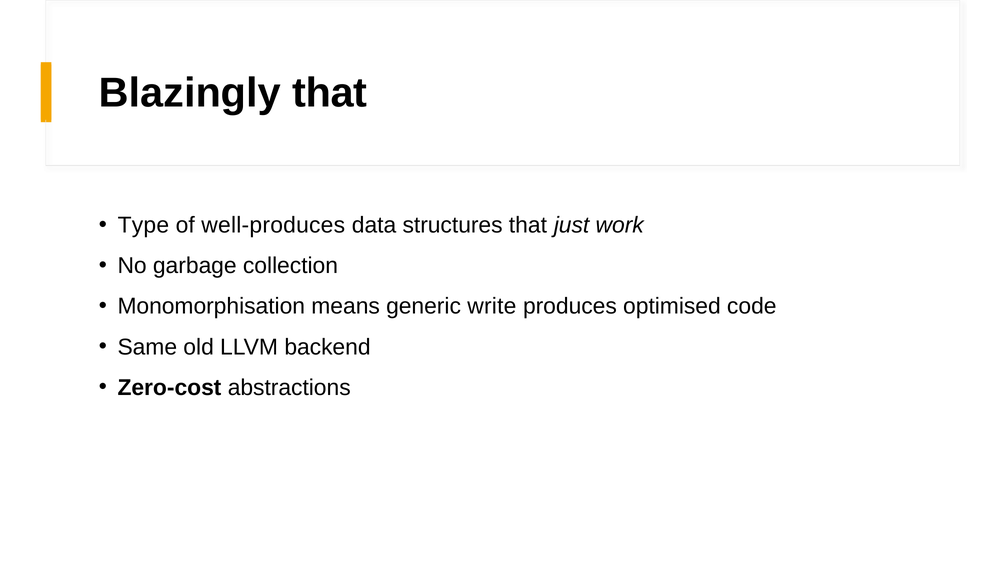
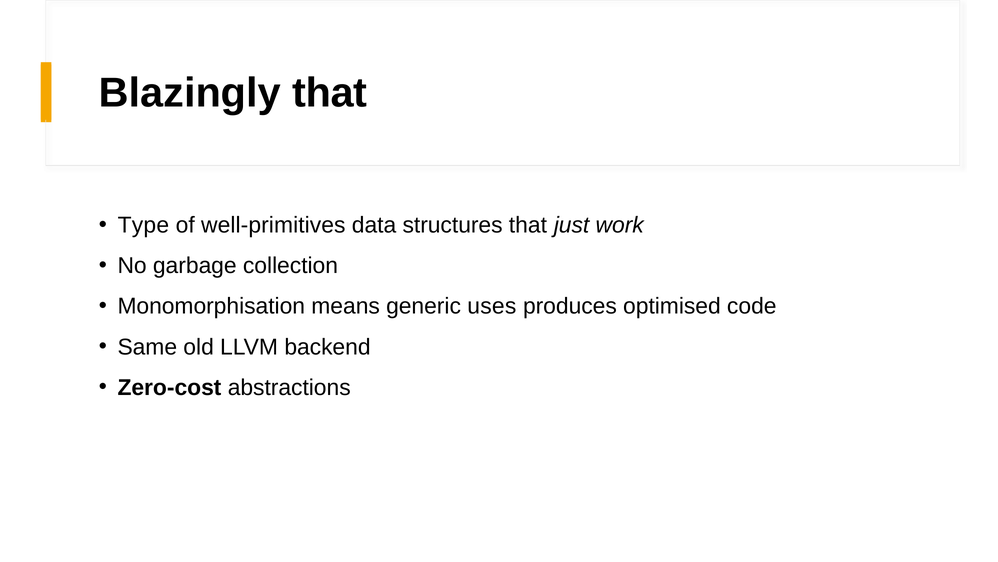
well-produces: well-produces -> well-primitives
write: write -> uses
